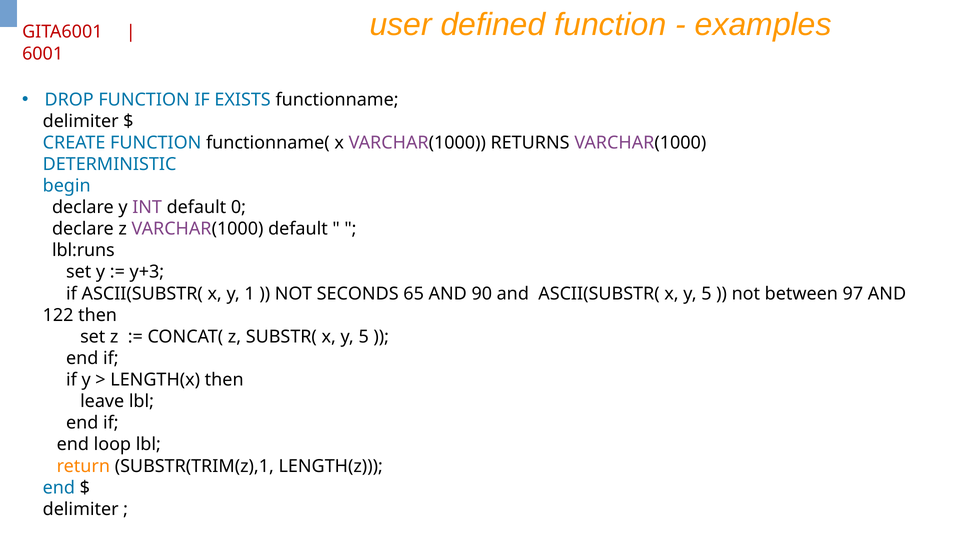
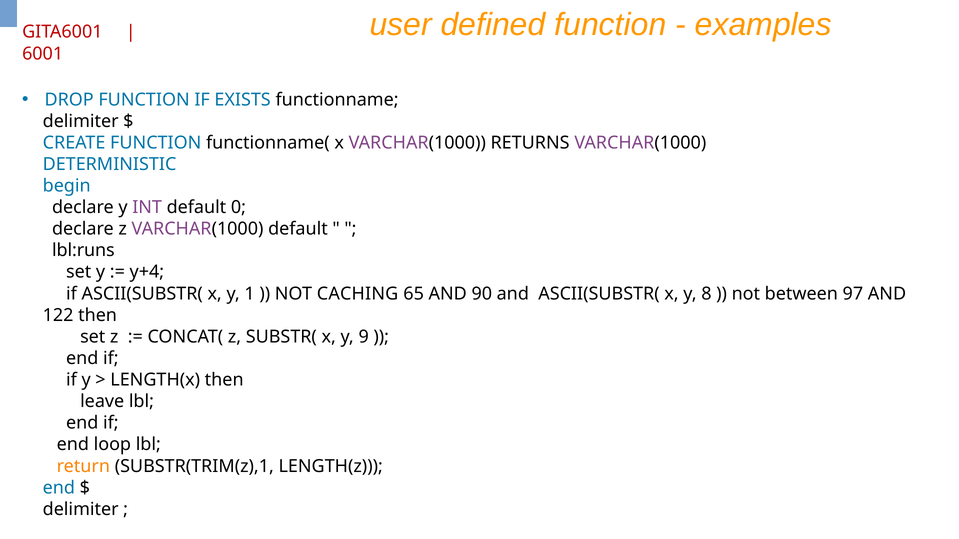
y+3: y+3 -> y+4
SECONDS: SECONDS -> CACHING
ASCII(SUBSTR( x y 5: 5 -> 8
SUBSTR( x y 5: 5 -> 9
